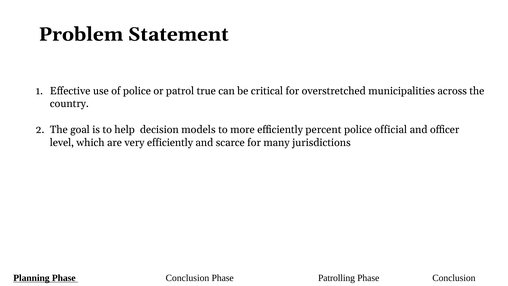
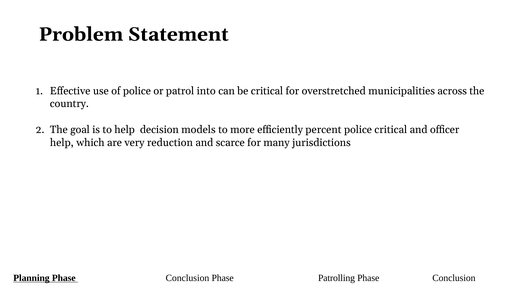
true: true -> into
police official: official -> critical
level at (62, 142): level -> help
very efficiently: efficiently -> reduction
